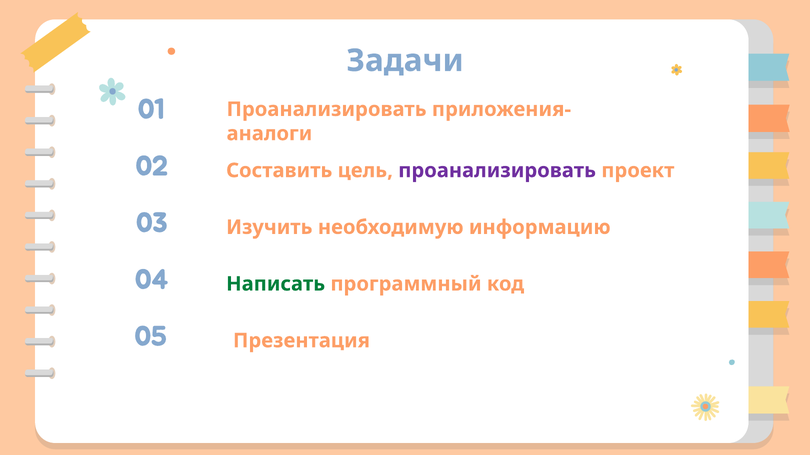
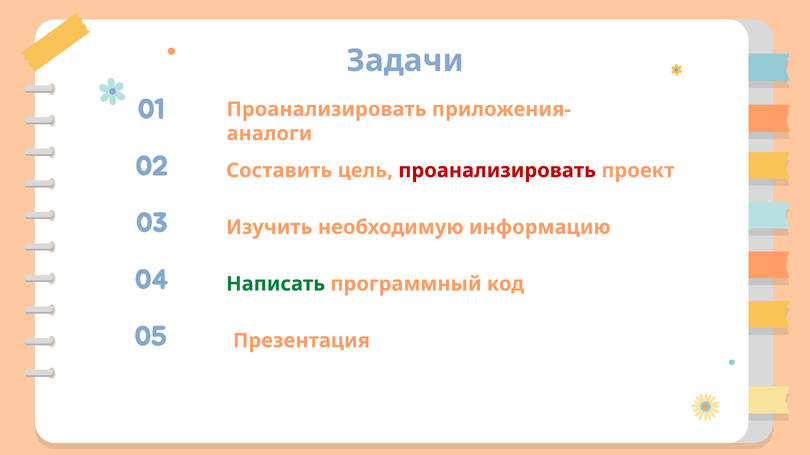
проанализировать at (497, 171) colour: purple -> red
